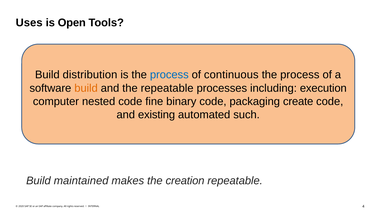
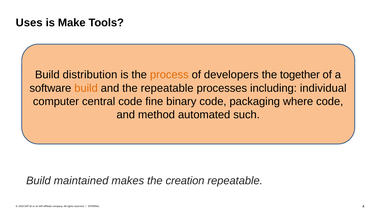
Open: Open -> Make
process at (169, 75) colour: blue -> orange
continuous: continuous -> developers
process at (300, 75): process -> together
execution: execution -> individual
nested: nested -> central
create: create -> where
existing: existing -> method
